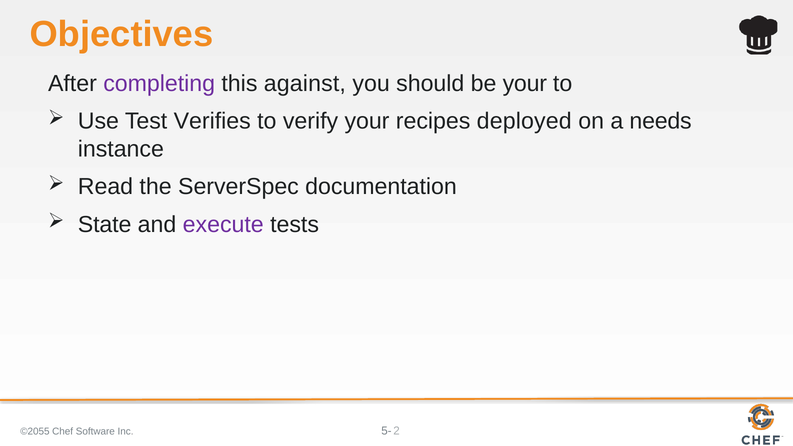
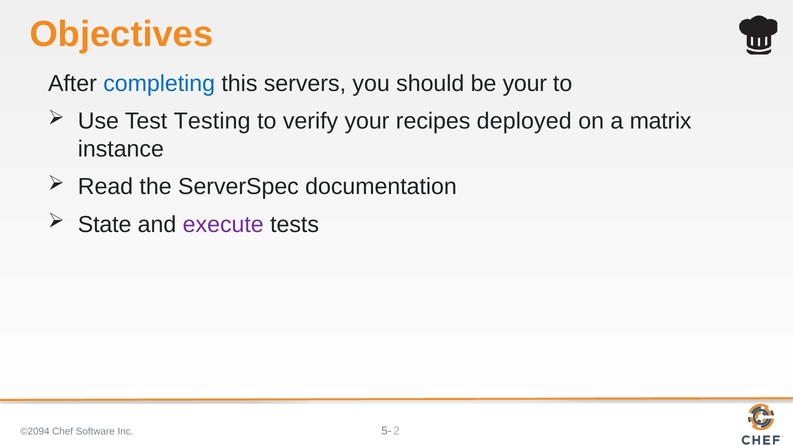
completing colour: purple -> blue
against: against -> servers
Verifies: Verifies -> Testing
needs: needs -> matrix
©2055: ©2055 -> ©2094
